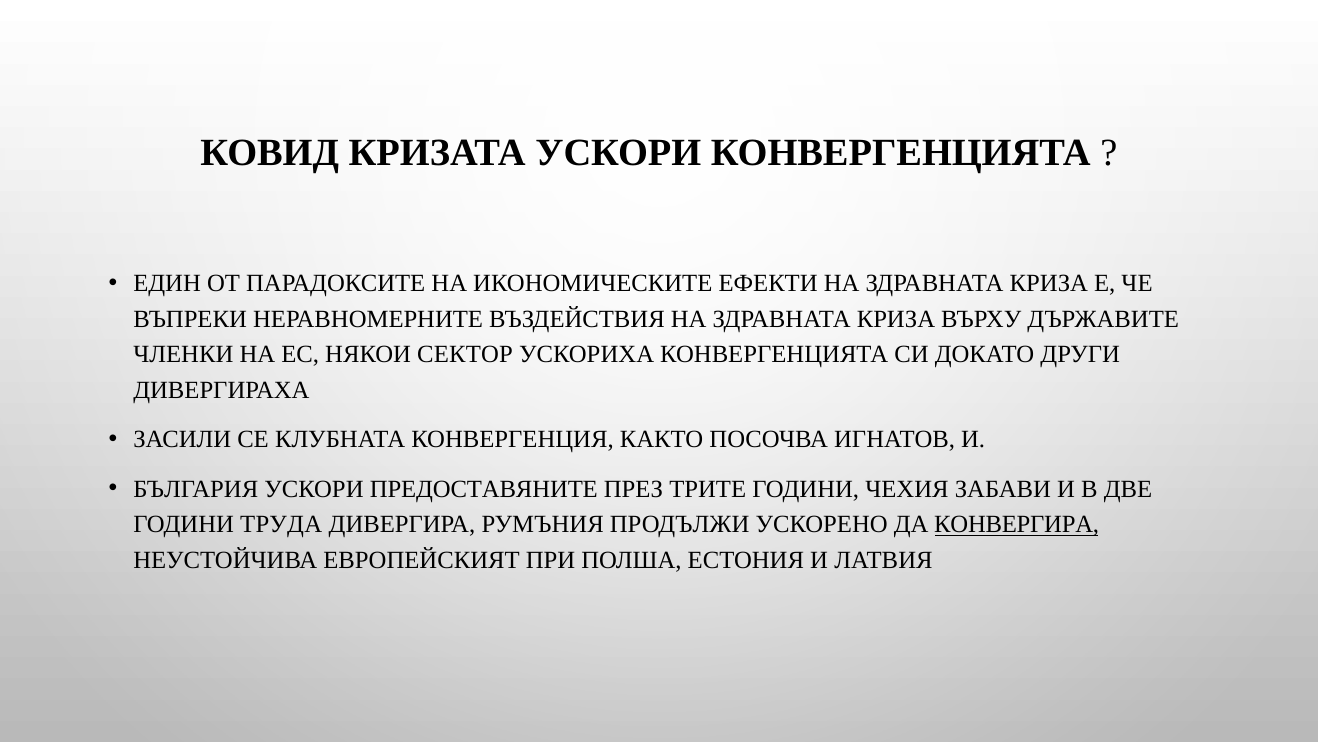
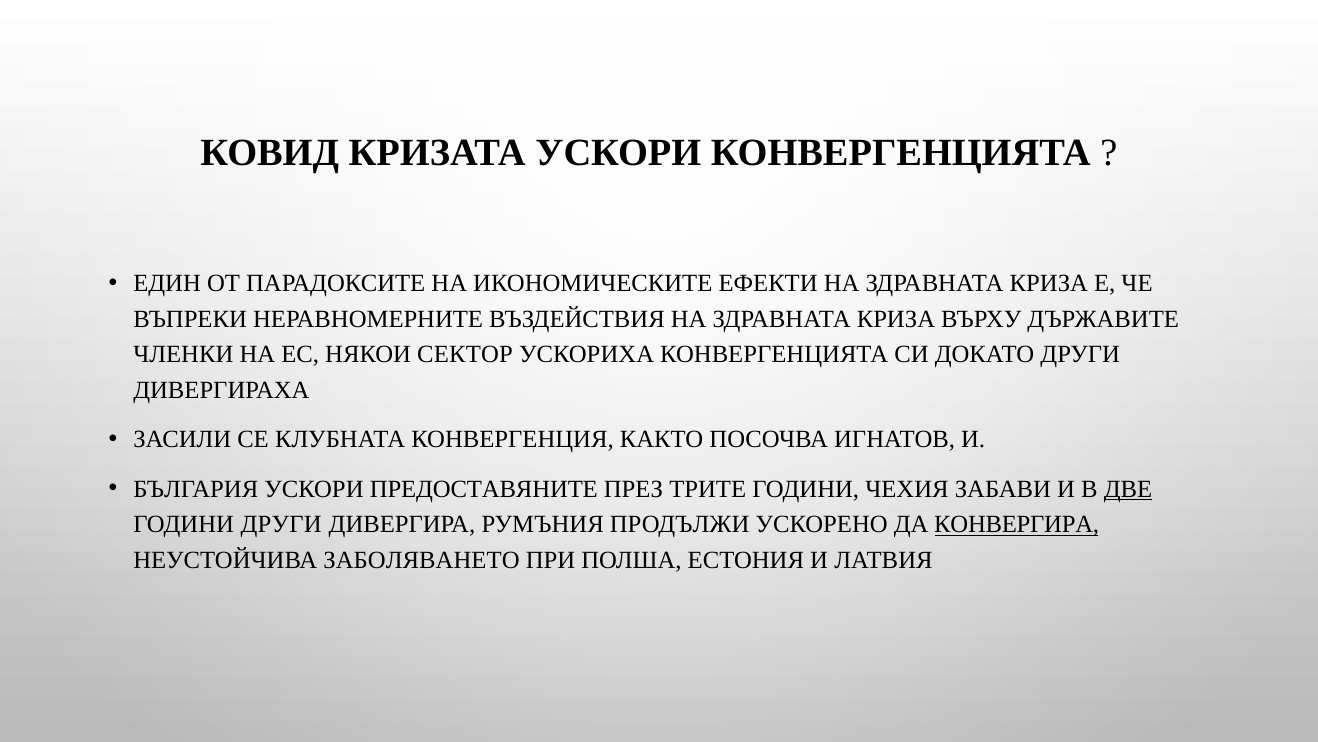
ДВЕ underline: none -> present
ГОДИНИ ТРУДА: ТРУДА -> ДРУГИ
ЕВРОПЕЙСКИЯТ: ЕВРОПЕЙСКИЯТ -> ЗАБОЛЯВАНЕТО
